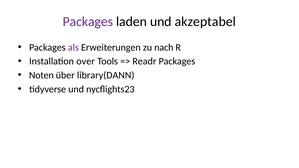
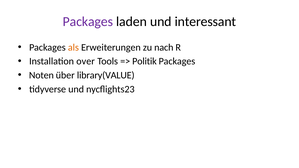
akzeptabel: akzeptabel -> interessant
als colour: purple -> orange
Readr: Readr -> Politik
library(DANN: library(DANN -> library(VALUE
